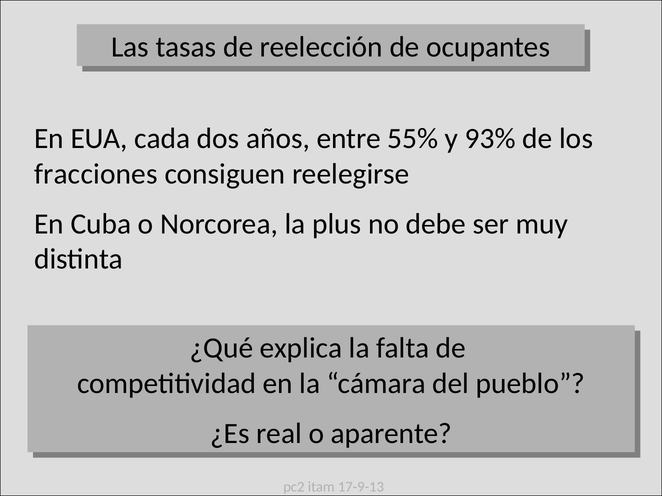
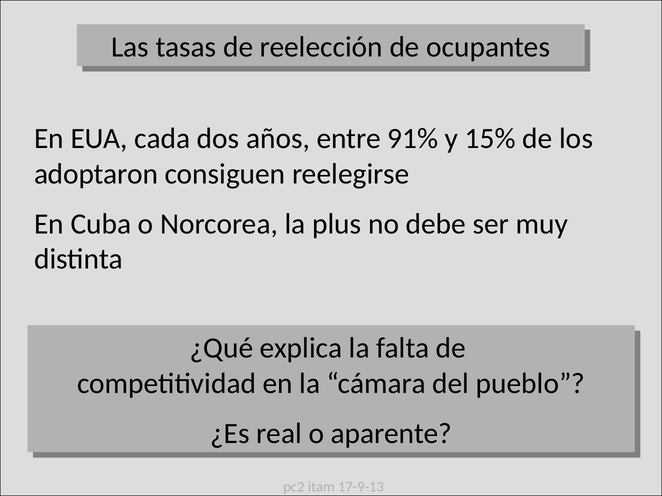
55%: 55% -> 91%
93%: 93% -> 15%
fracciones: fracciones -> adoptaron
